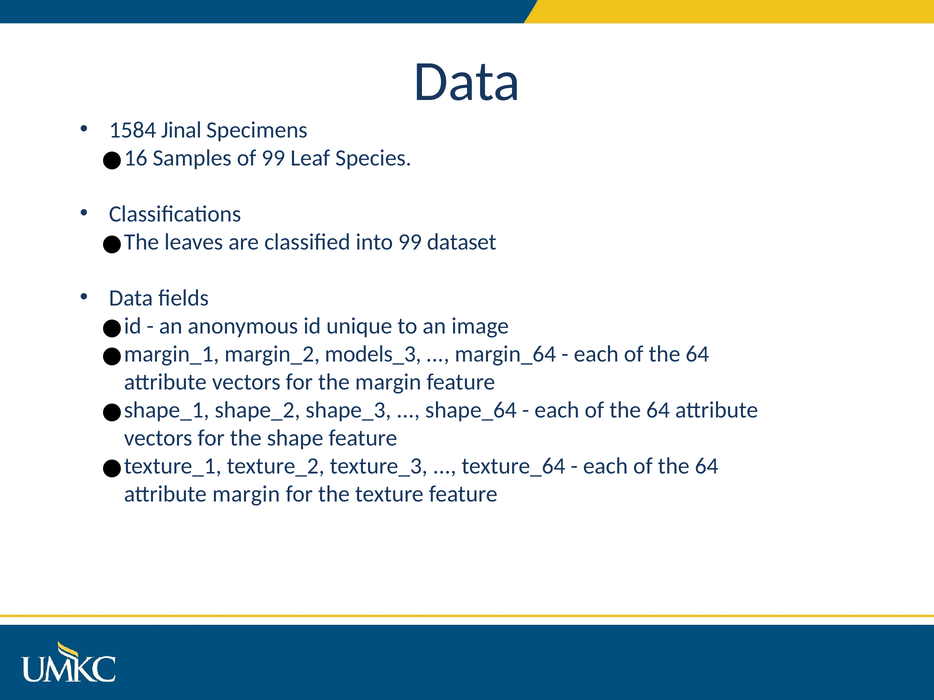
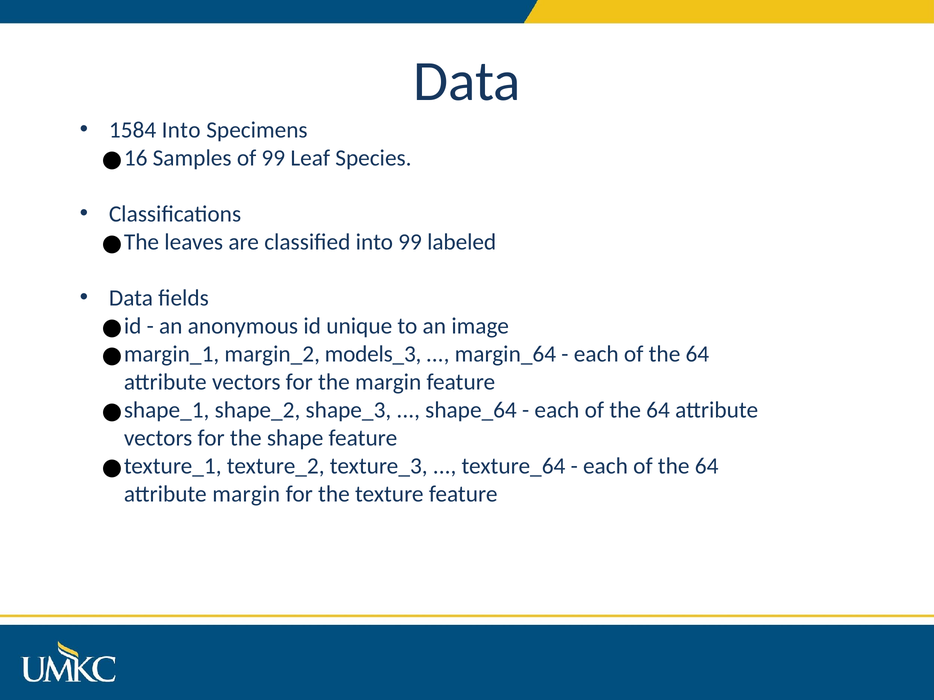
1584 Jinal: Jinal -> Into
dataset: dataset -> labeled
